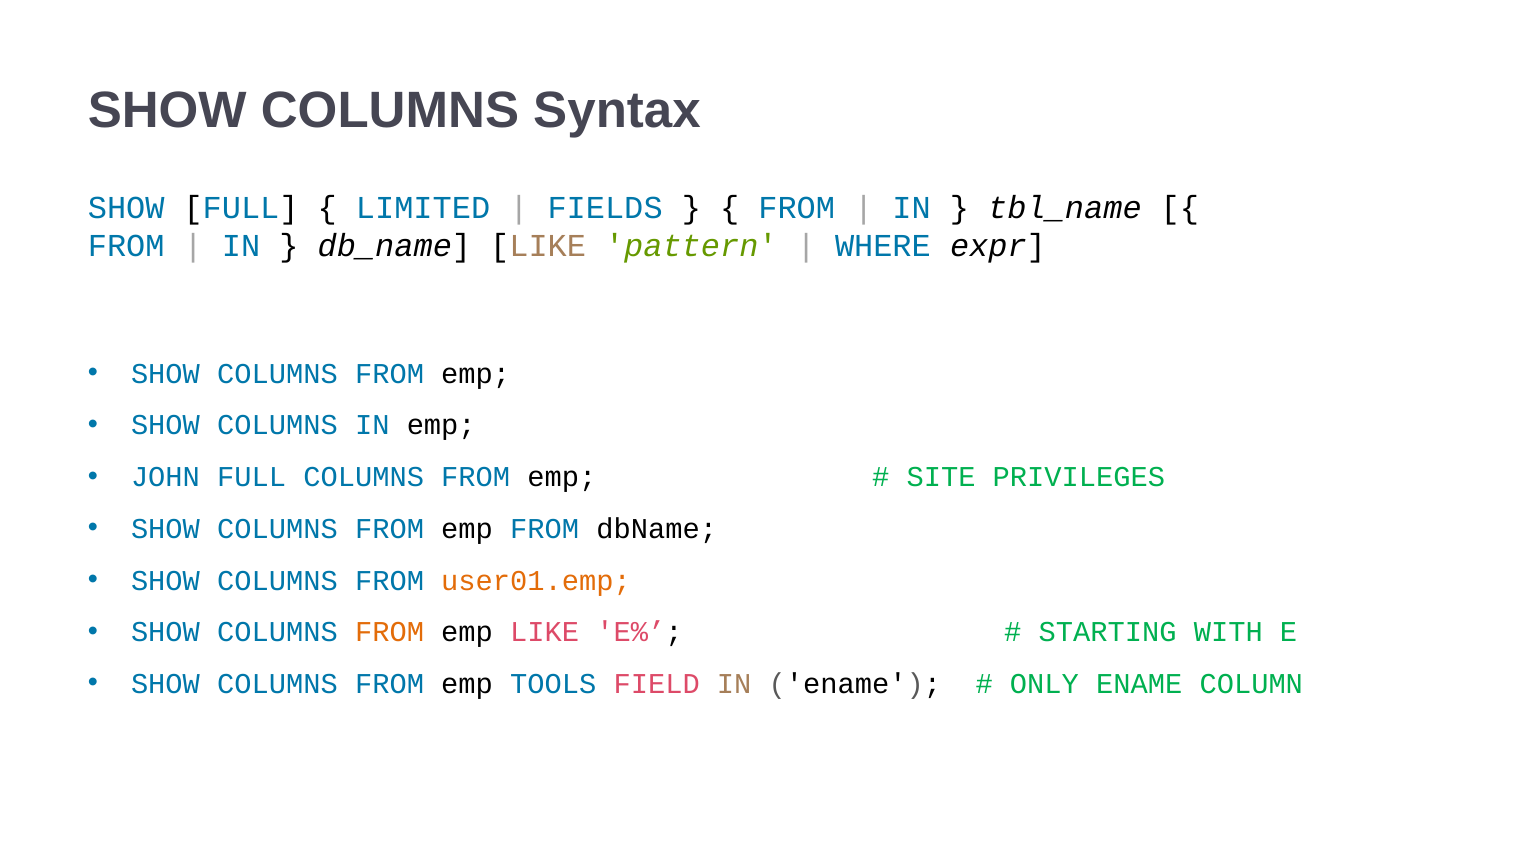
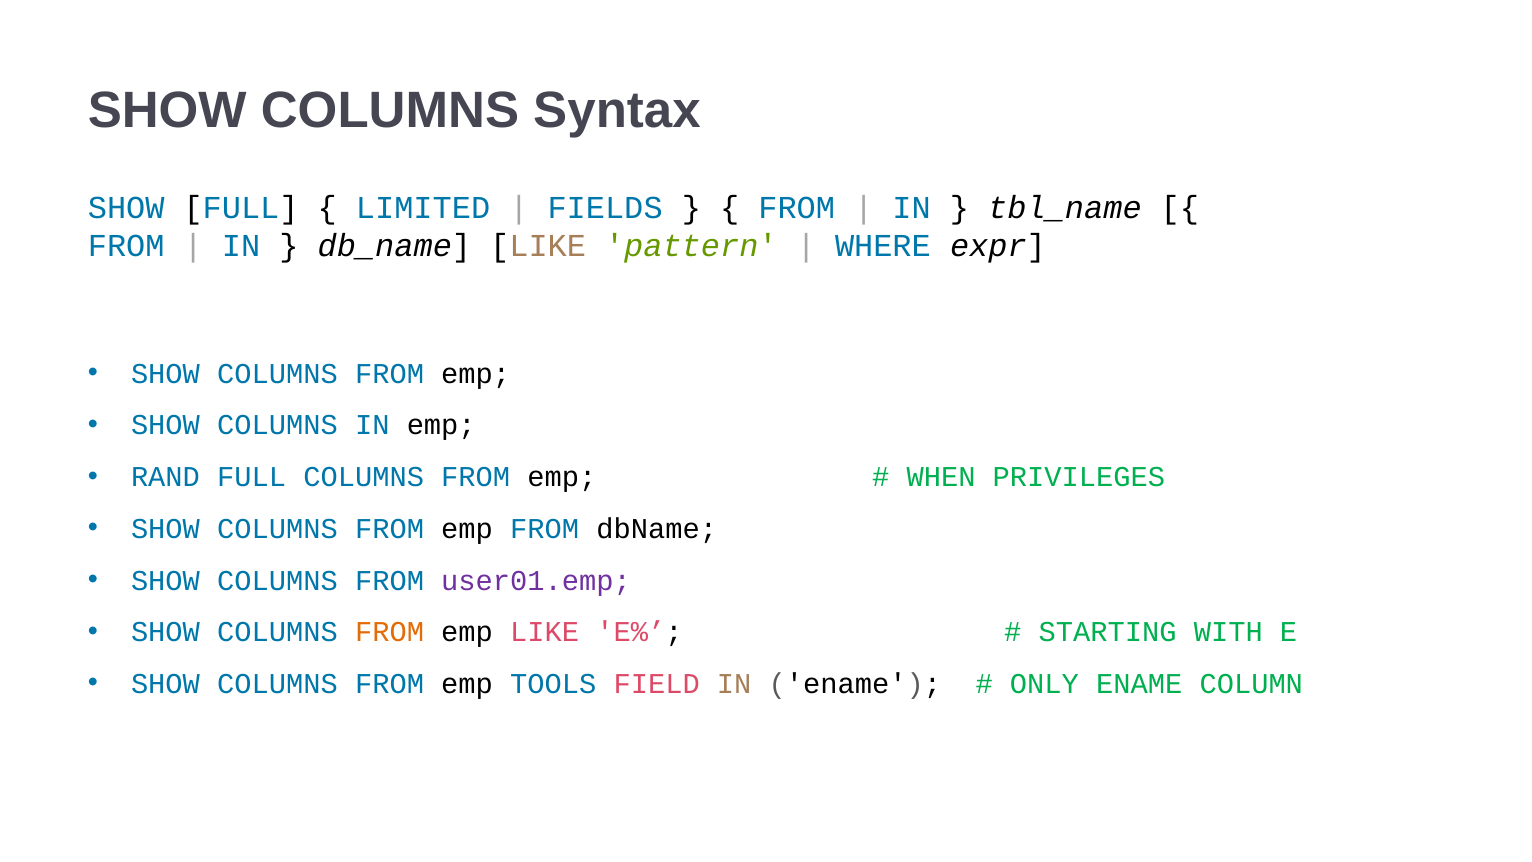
JOHN: JOHN -> RAND
SITE: SITE -> WHEN
user01.emp colour: orange -> purple
